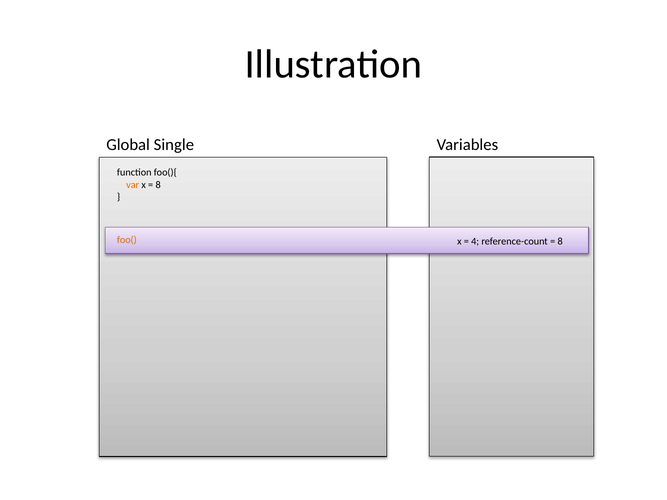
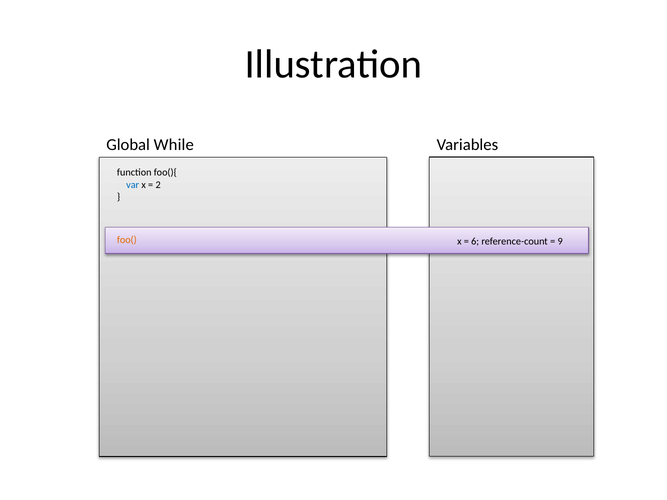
Single: Single -> While
var colour: orange -> blue
8 at (158, 185): 8 -> 2
4: 4 -> 6
8 at (560, 241): 8 -> 9
